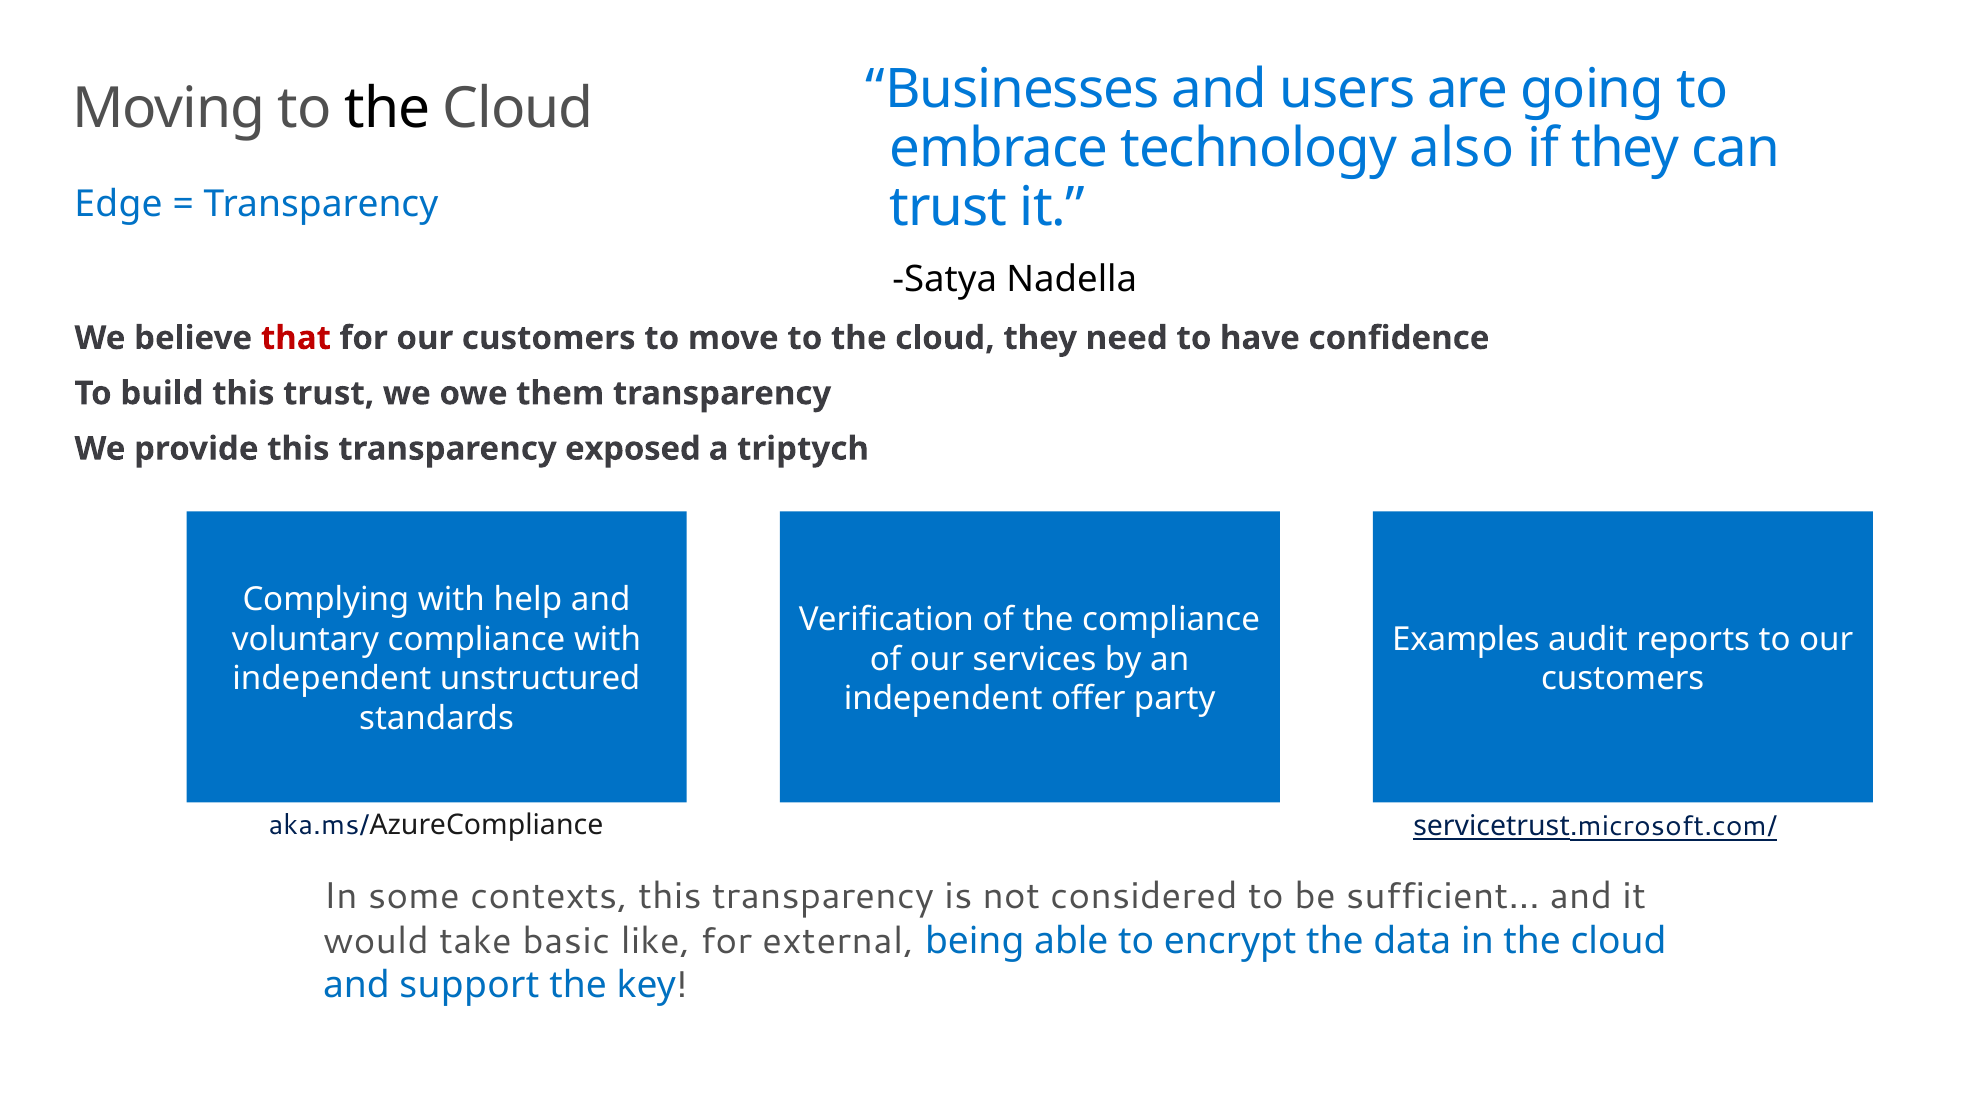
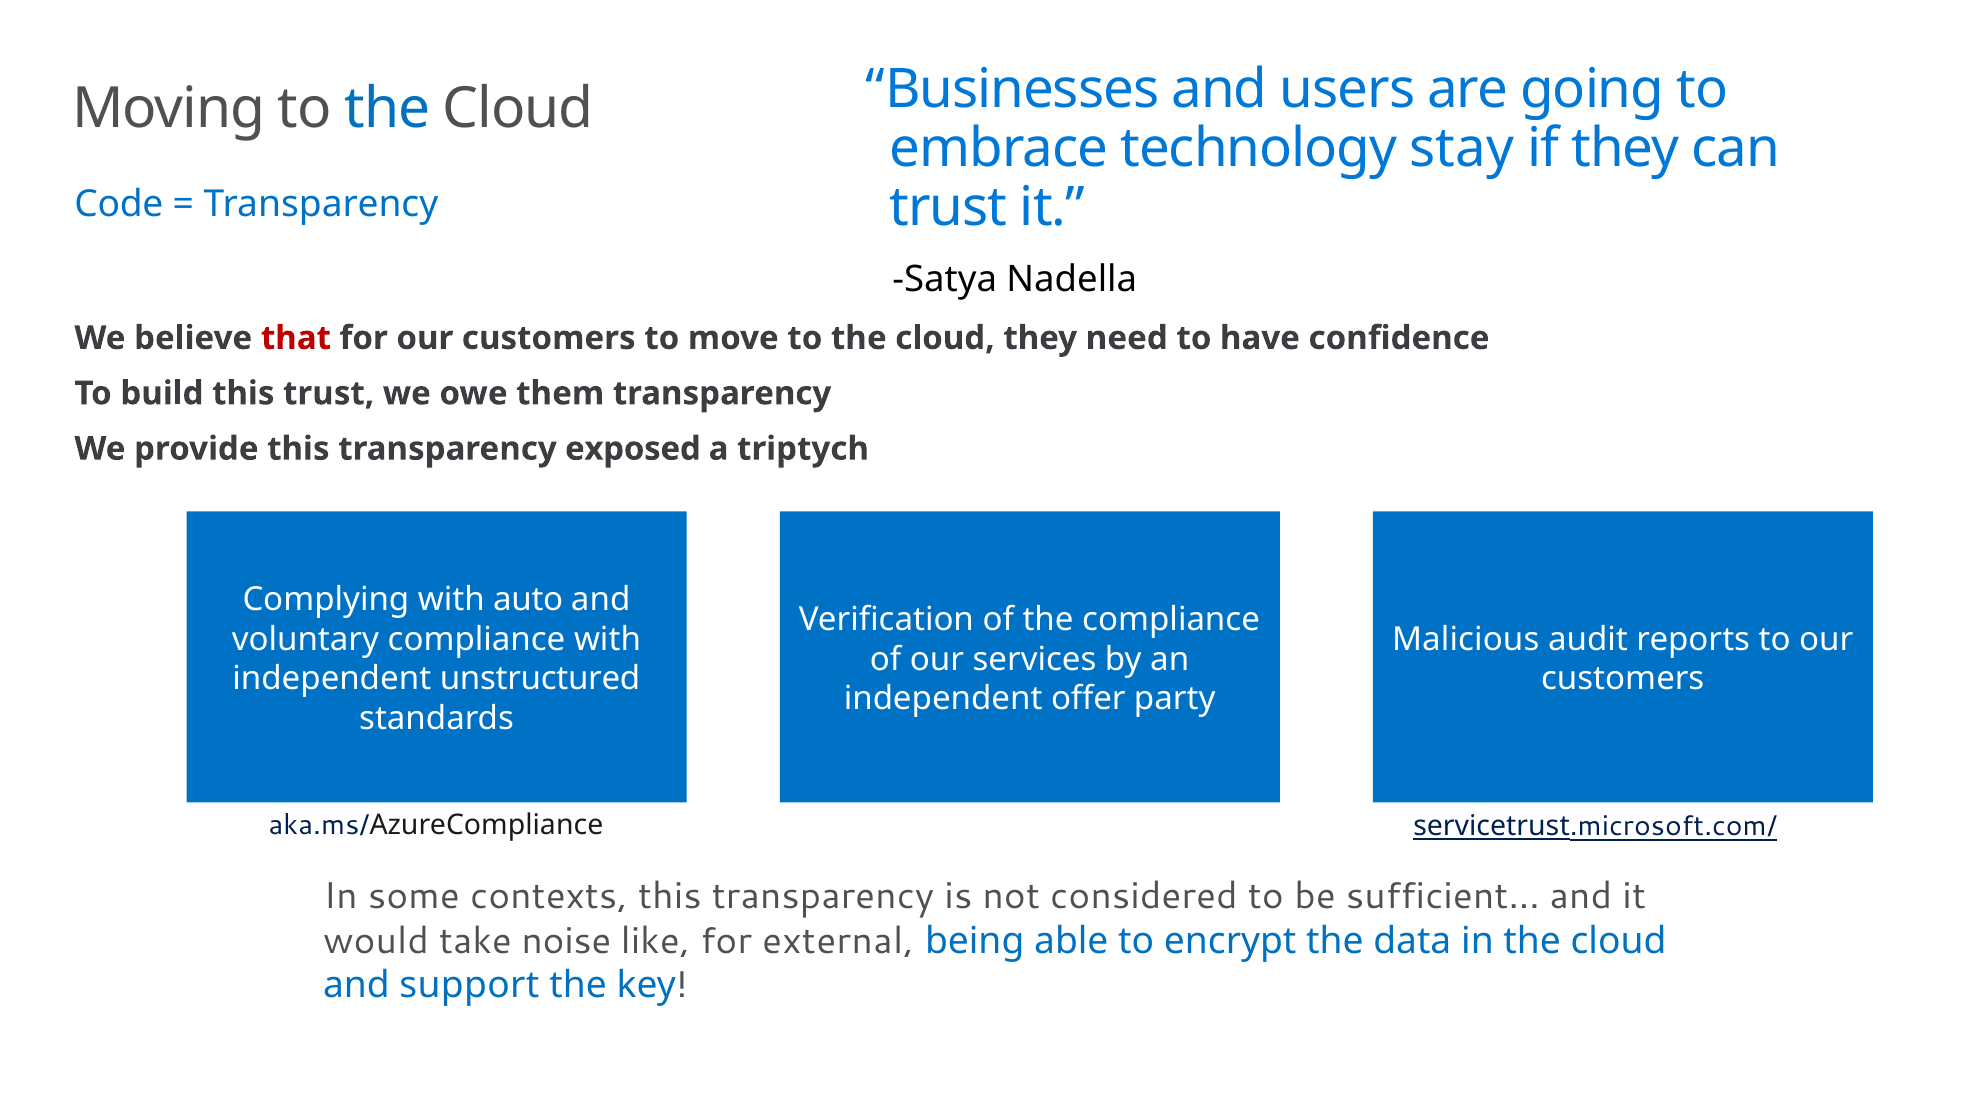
the at (387, 108) colour: black -> blue
also: also -> stay
Edge: Edge -> Code
help: help -> auto
Examples: Examples -> Malicious
basic: basic -> noise
